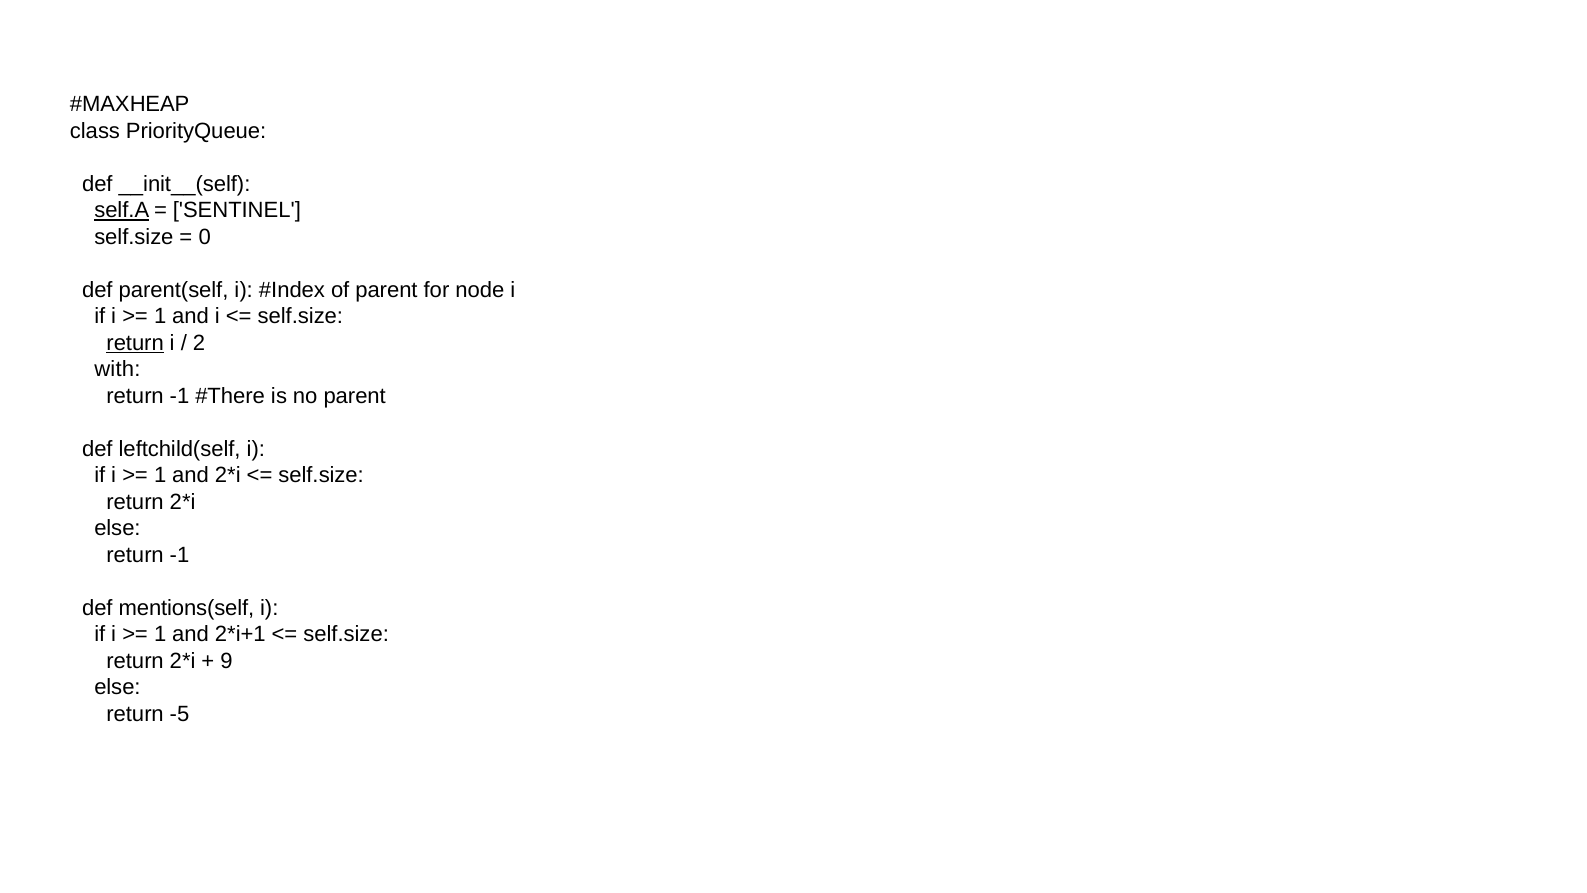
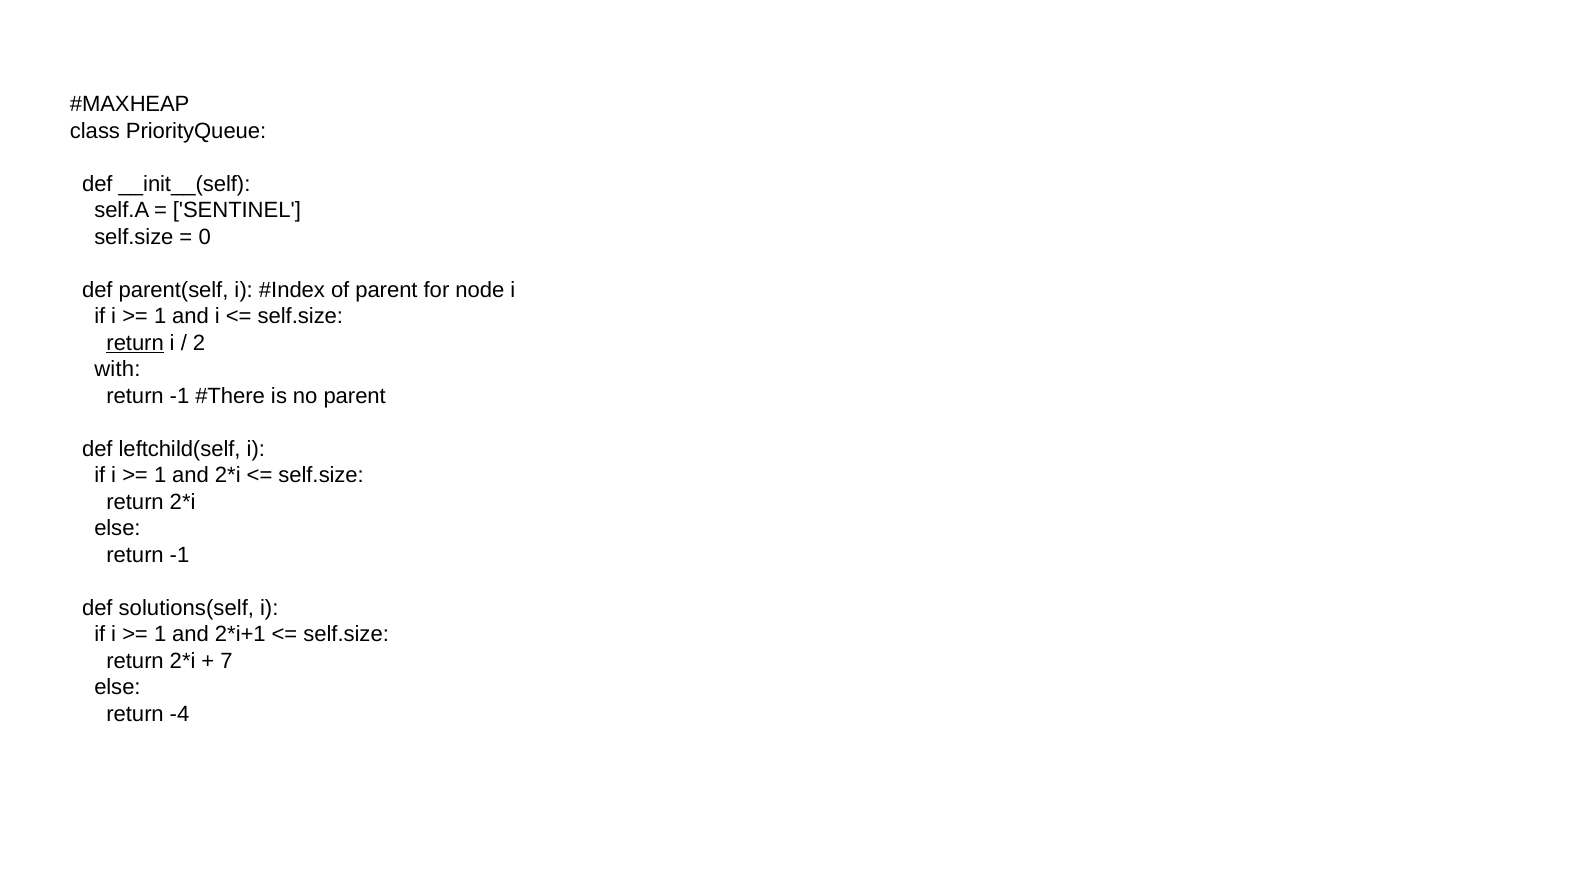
self.A underline: present -> none
mentions(self: mentions(self -> solutions(self
9: 9 -> 7
-5: -5 -> -4
